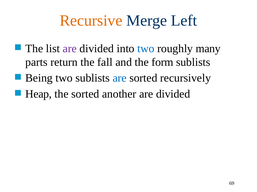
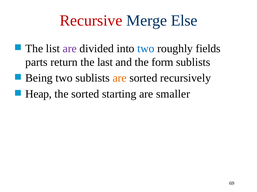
Recursive colour: orange -> red
Left: Left -> Else
many: many -> fields
fall: fall -> last
are at (120, 78) colour: blue -> orange
another: another -> starting
divided at (173, 94): divided -> smaller
